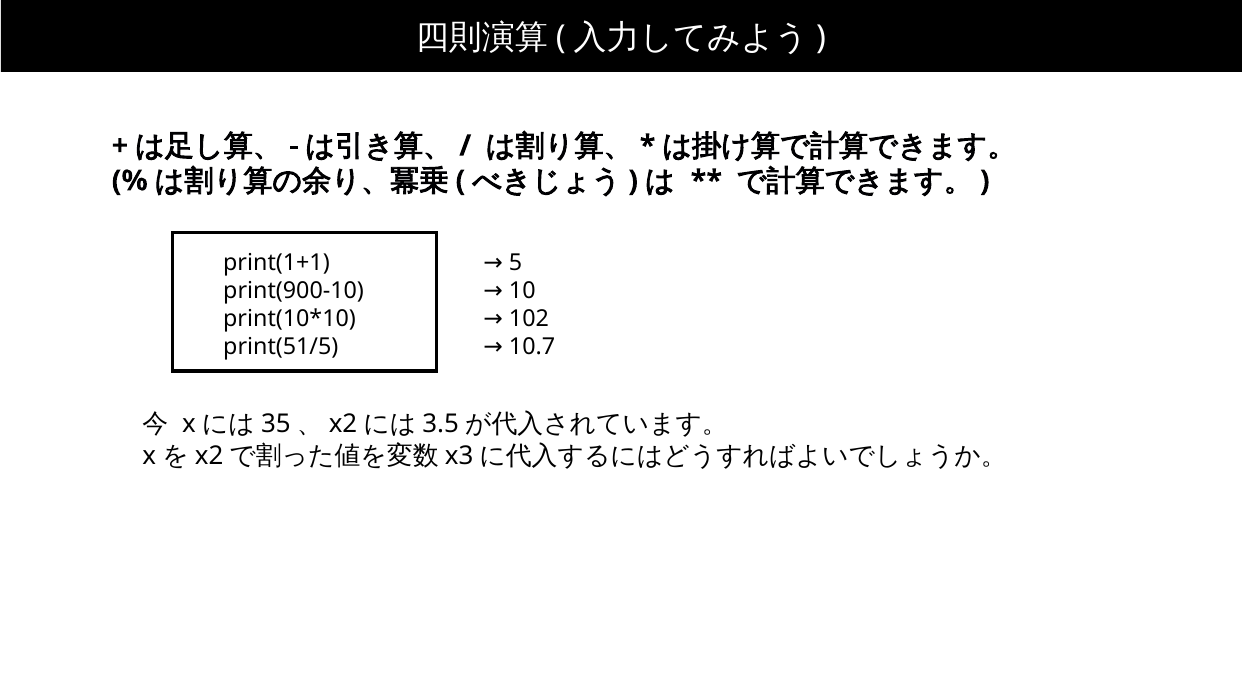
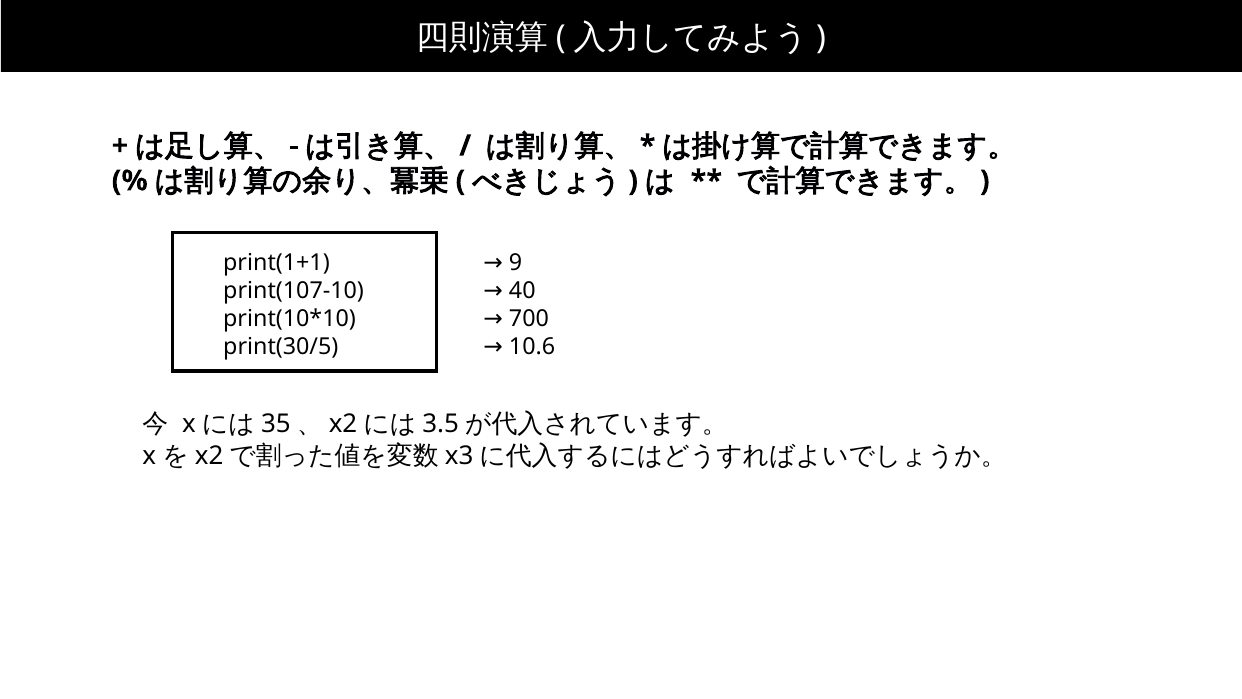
5: 5 -> 9
10: 10 -> 40
print(900-10: print(900-10 -> print(107-10
102: 102 -> 700
10.7: 10.7 -> 10.6
print(51/5: print(51/5 -> print(30/5
